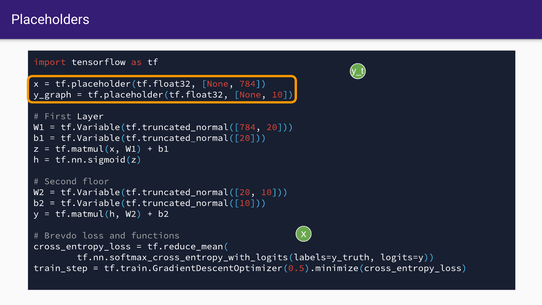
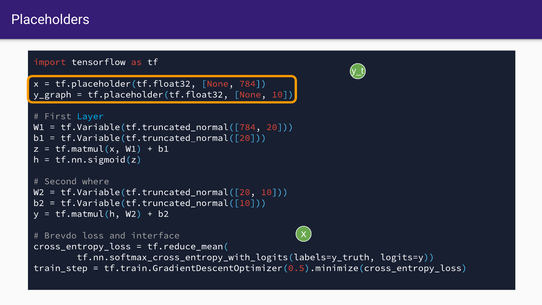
Layer colour: white -> light blue
floor: floor -> where
functions: functions -> interface
